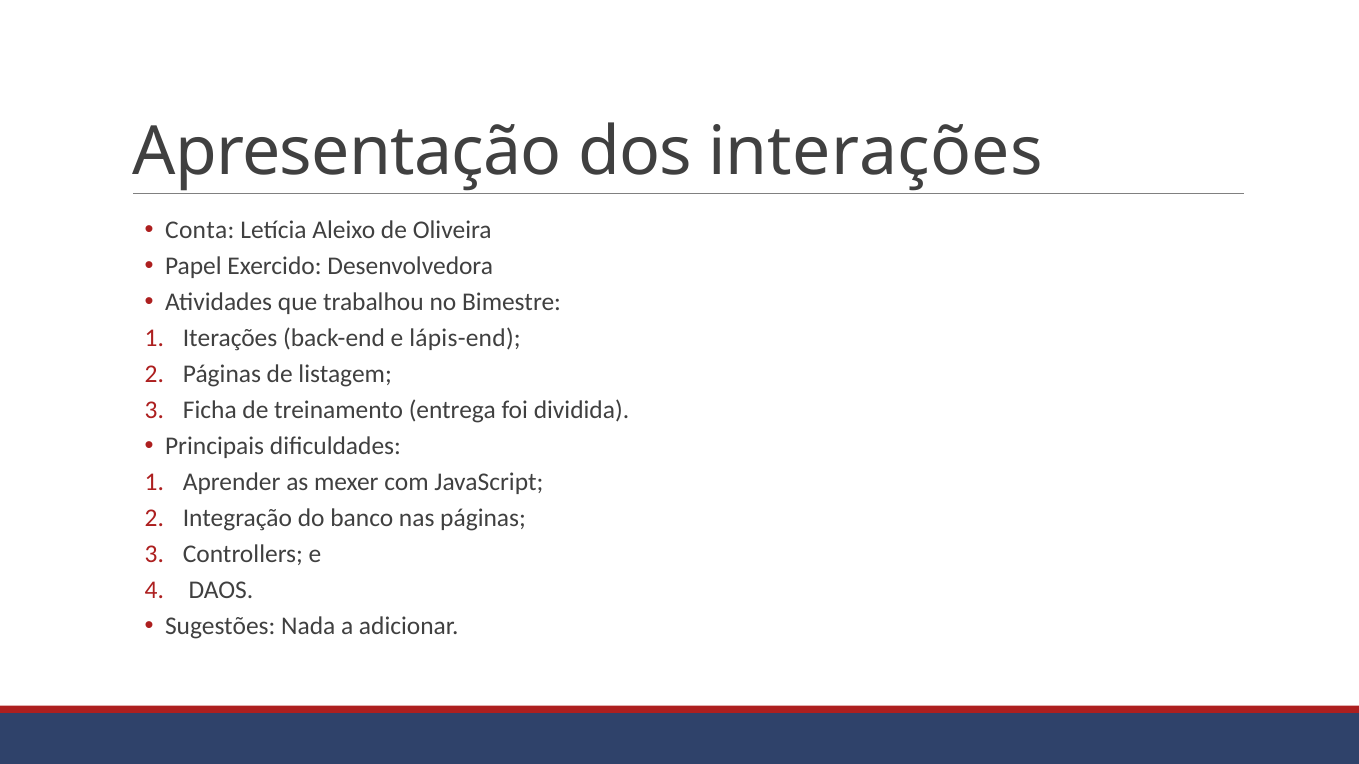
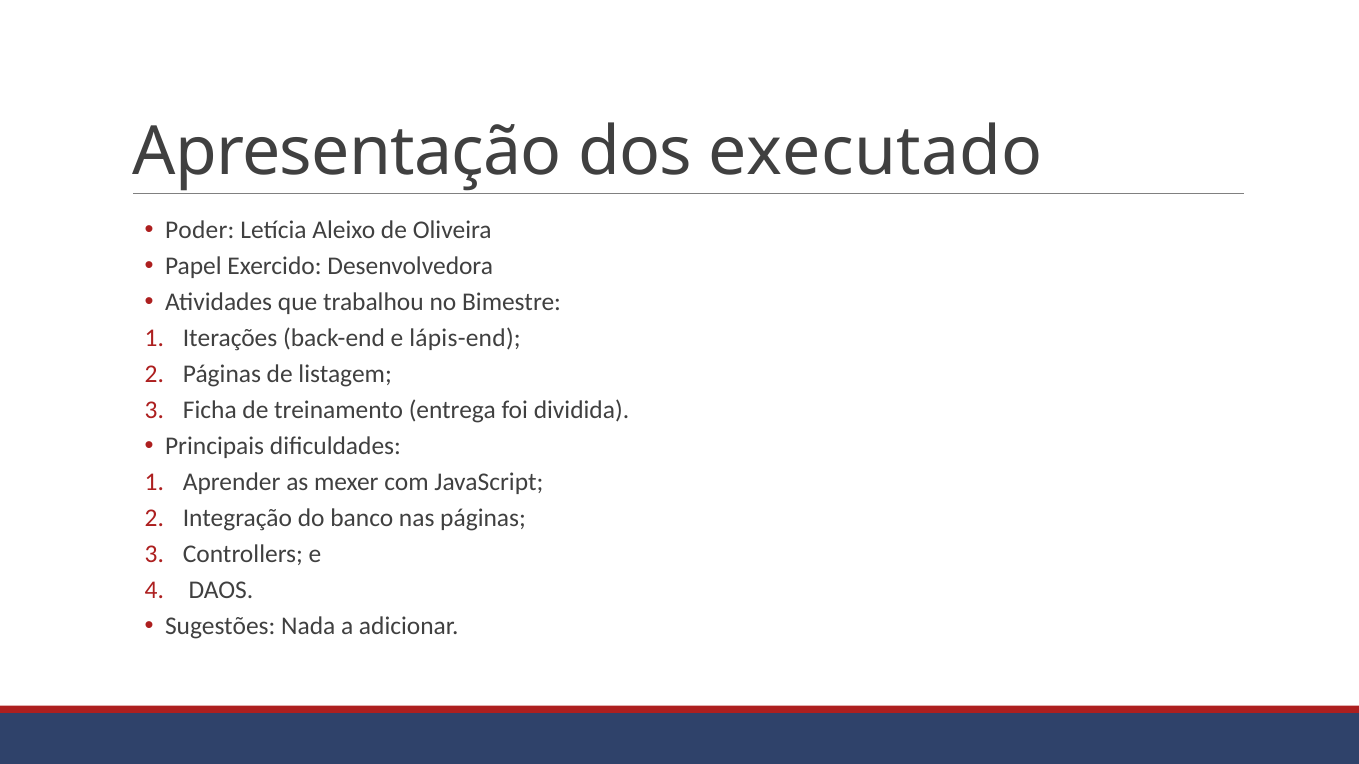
interações: interações -> executado
Conta: Conta -> Poder
